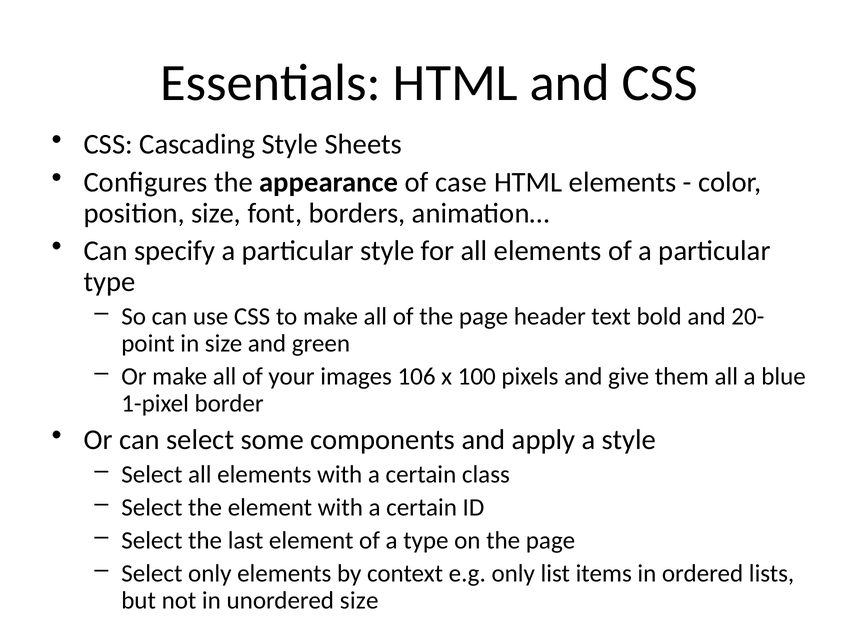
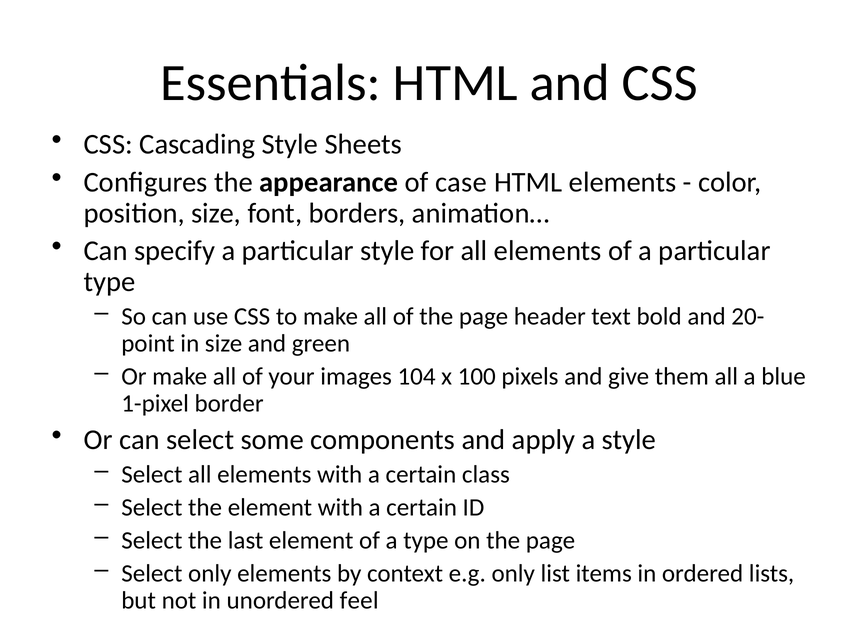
106: 106 -> 104
unordered size: size -> feel
